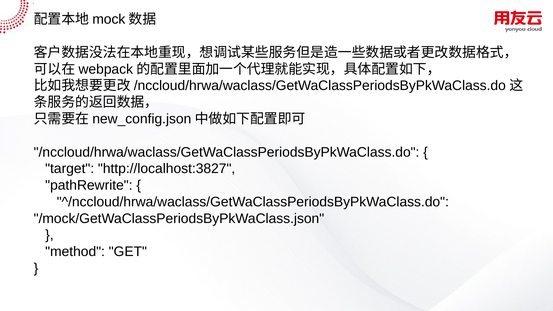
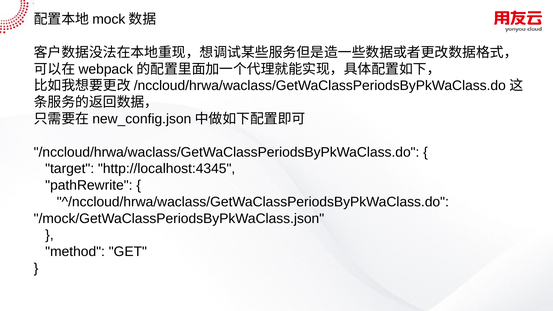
http://localhost:3827: http://localhost:3827 -> http://localhost:4345
